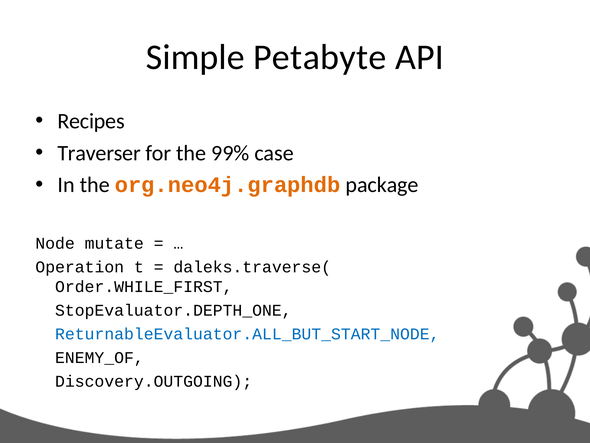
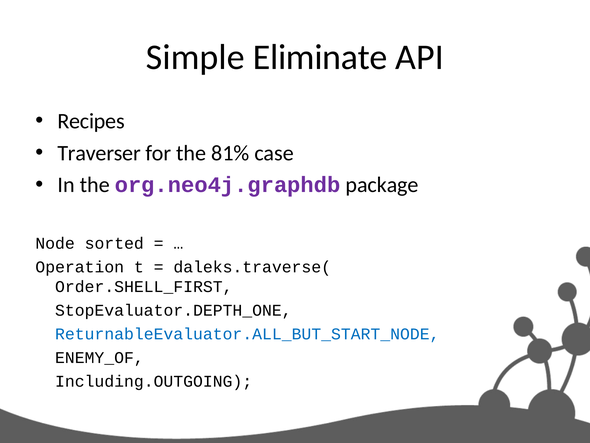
Petabyte: Petabyte -> Eliminate
99%: 99% -> 81%
org.neo4j.graphdb colour: orange -> purple
mutate: mutate -> sorted
Order.WHILE_FIRST: Order.WHILE_FIRST -> Order.SHELL_FIRST
Discovery.OUTGOING: Discovery.OUTGOING -> Including.OUTGOING
